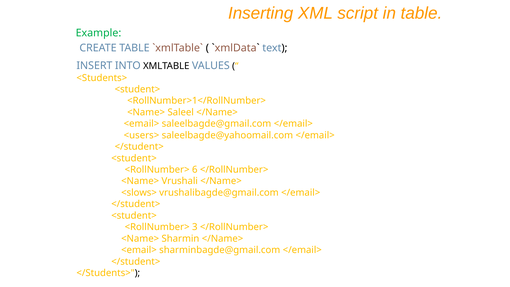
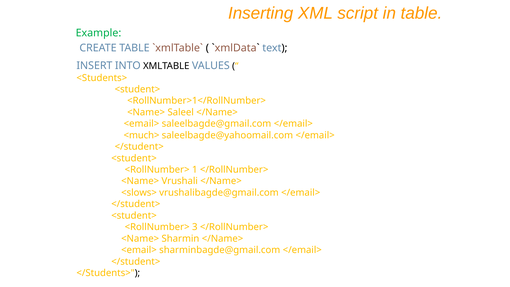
<users>: <users> -> <much>
6: 6 -> 1
